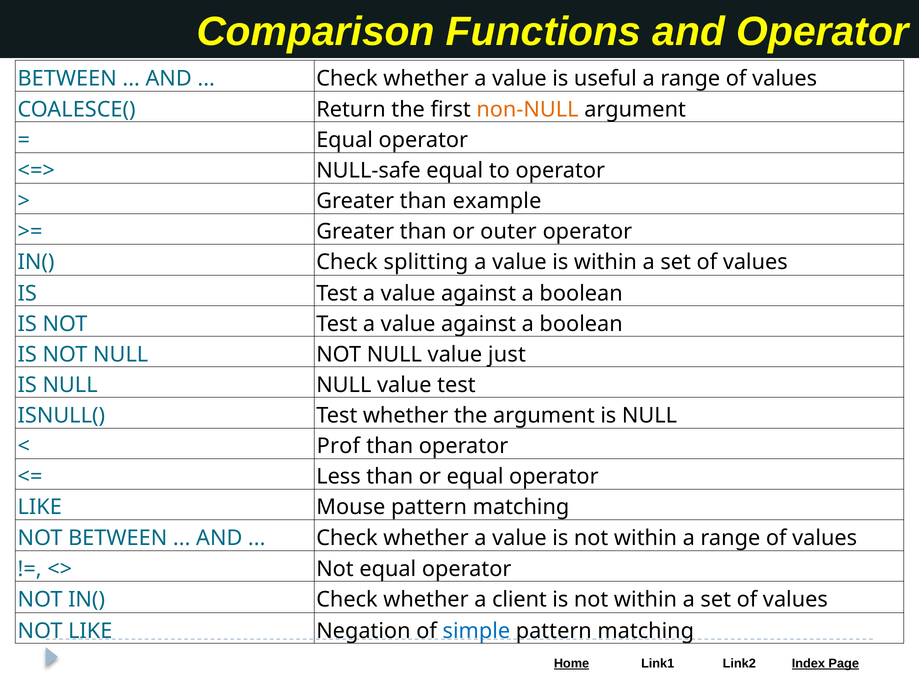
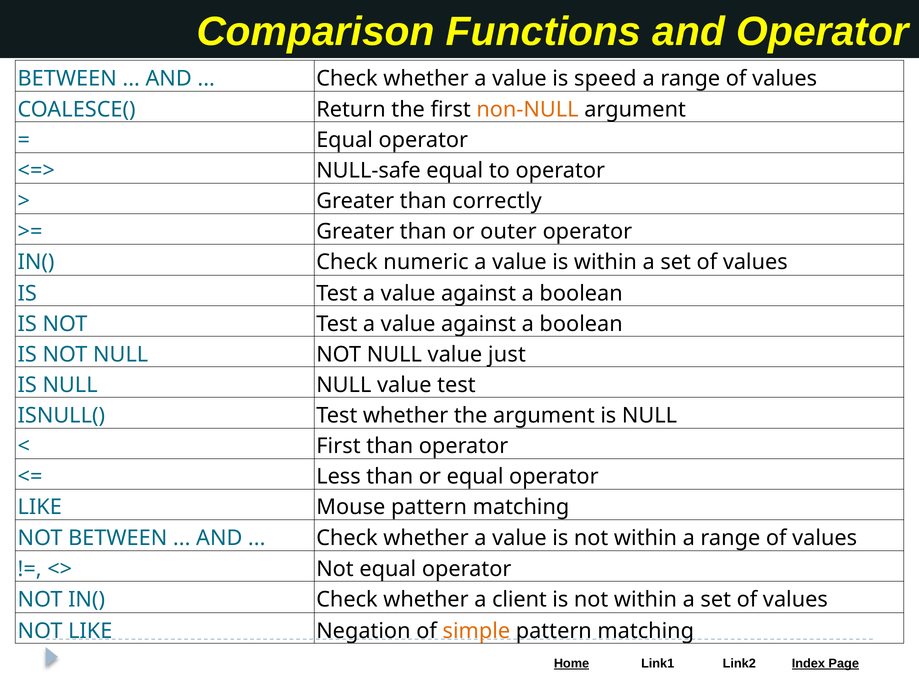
useful: useful -> speed
example: example -> correctly
splitting: splitting -> numeric
Prof at (338, 446): Prof -> First
simple colour: blue -> orange
